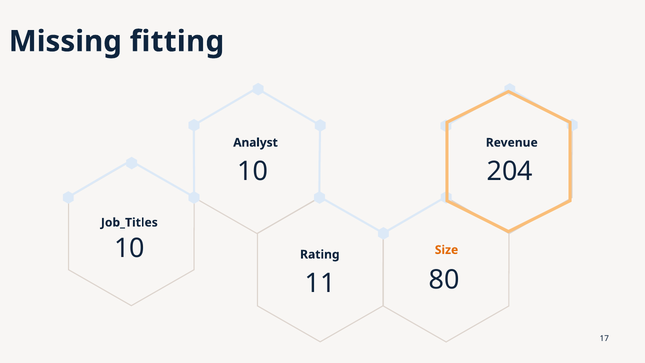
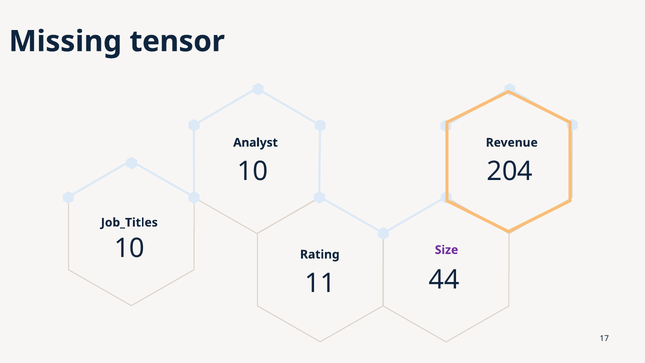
fitting: fitting -> tensor
Size colour: orange -> purple
80: 80 -> 44
